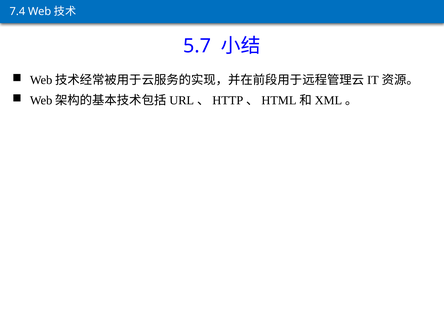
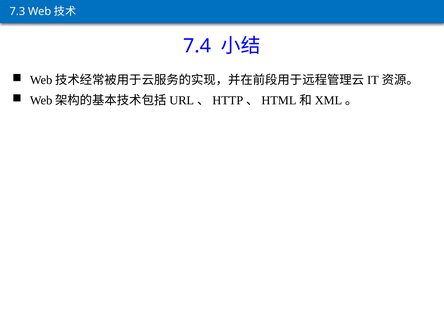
7.4: 7.4 -> 7.3
5.7: 5.7 -> 7.4
